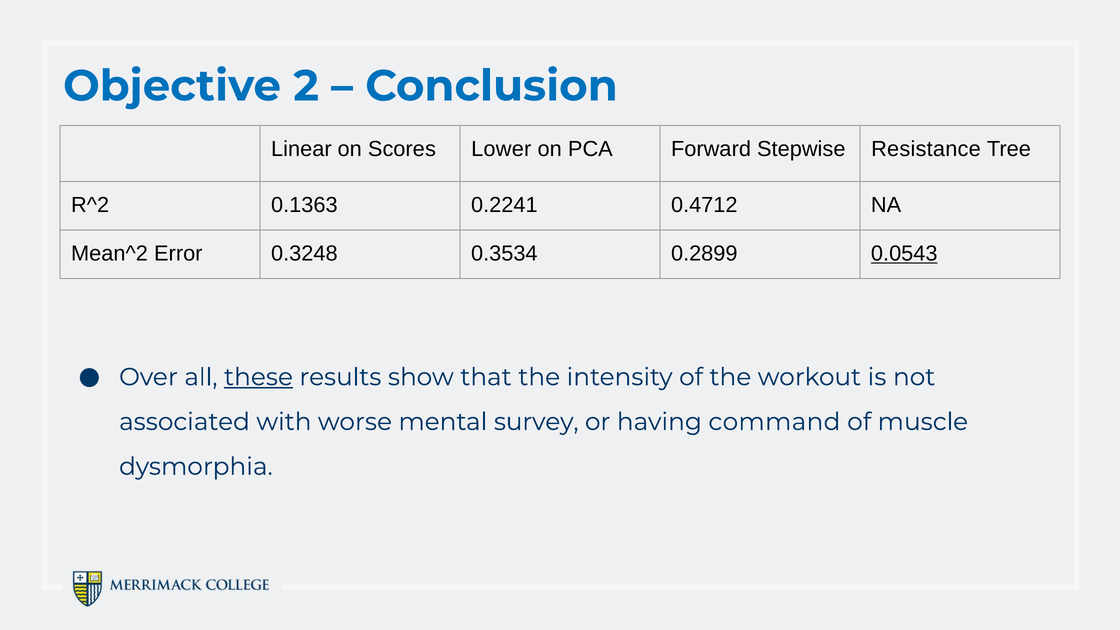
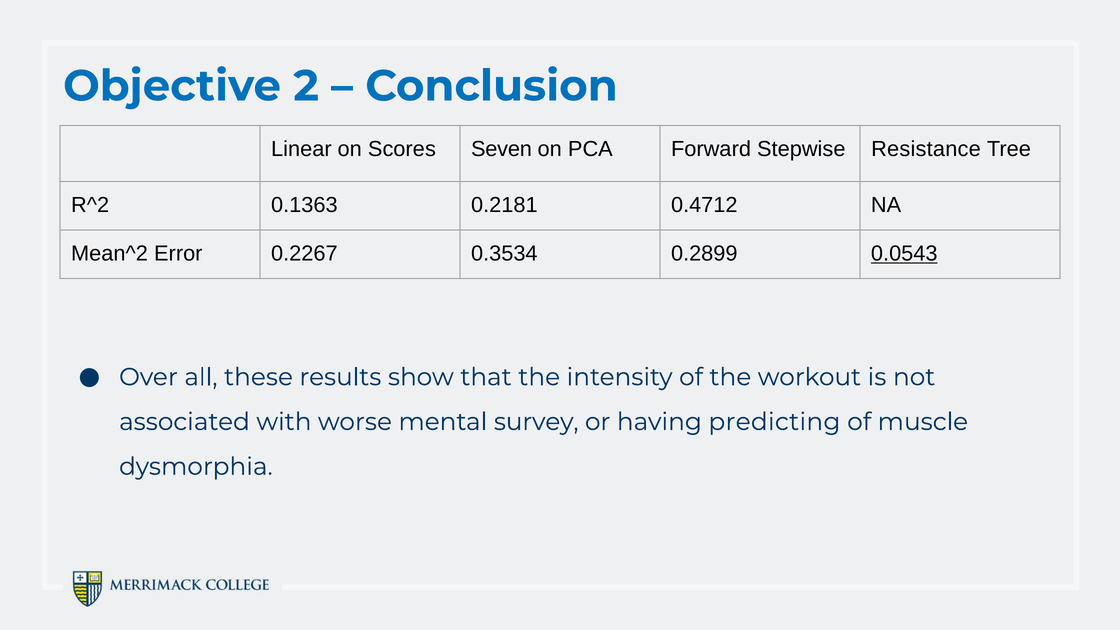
Lower: Lower -> Seven
0.2241: 0.2241 -> 0.2181
0.3248: 0.3248 -> 0.2267
these underline: present -> none
command: command -> predicting
